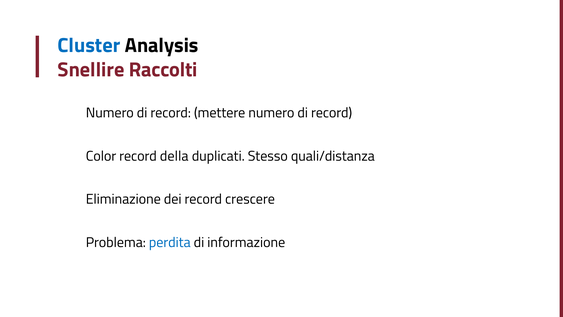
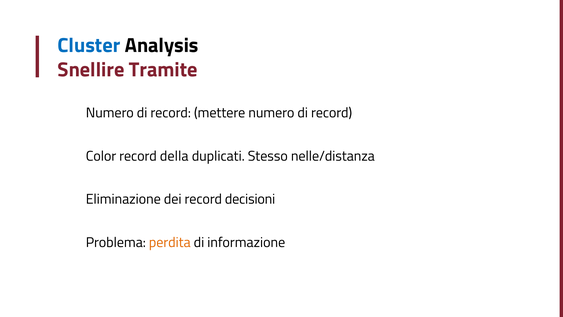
Raccolti: Raccolti -> Tramite
quali/distanza: quali/distanza -> nelle/distanza
crescere: crescere -> decisioni
perdita colour: blue -> orange
